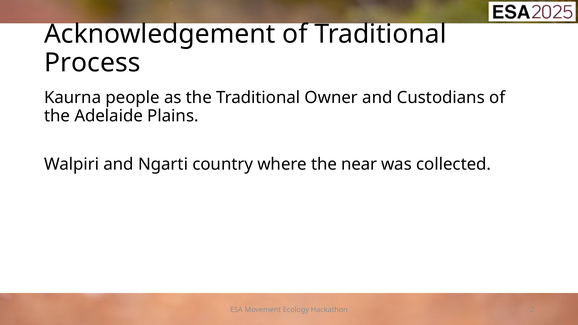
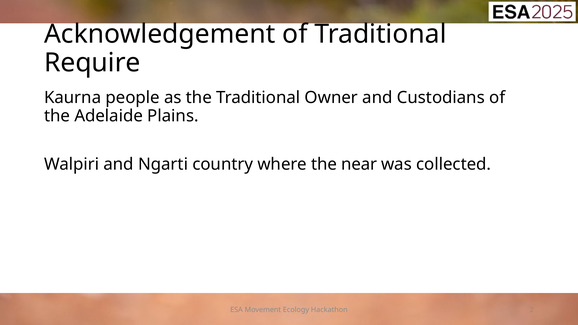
Process: Process -> Require
